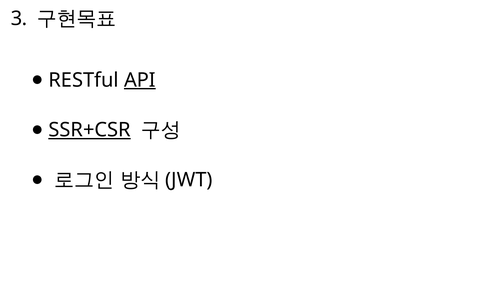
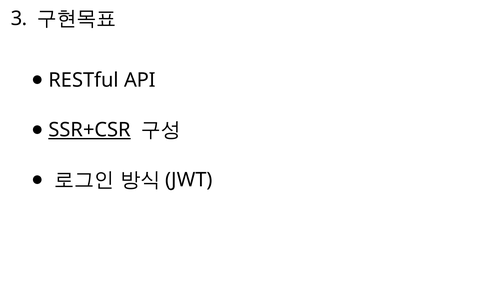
API underline: present -> none
